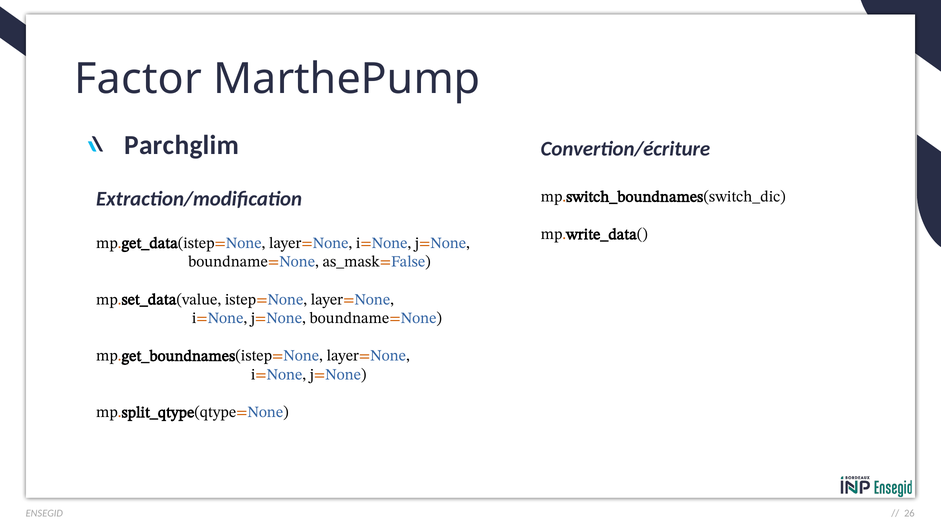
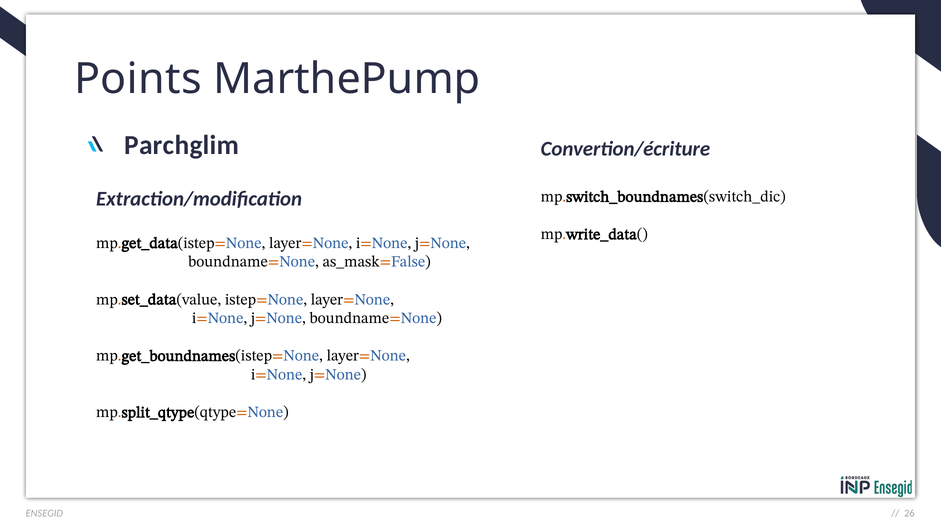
Factor: Factor -> Points
